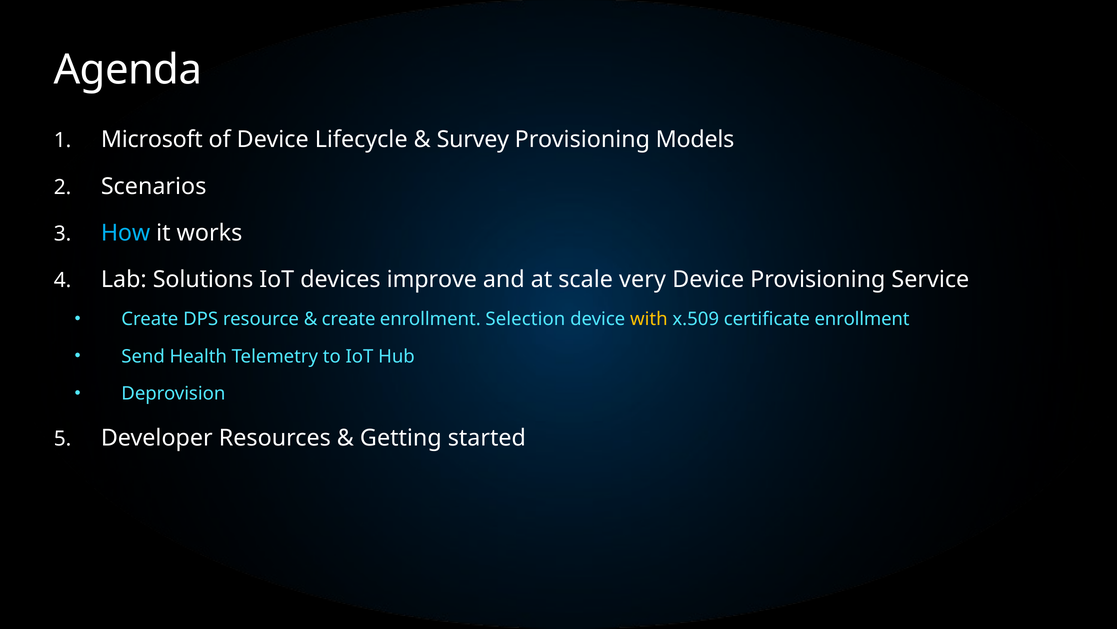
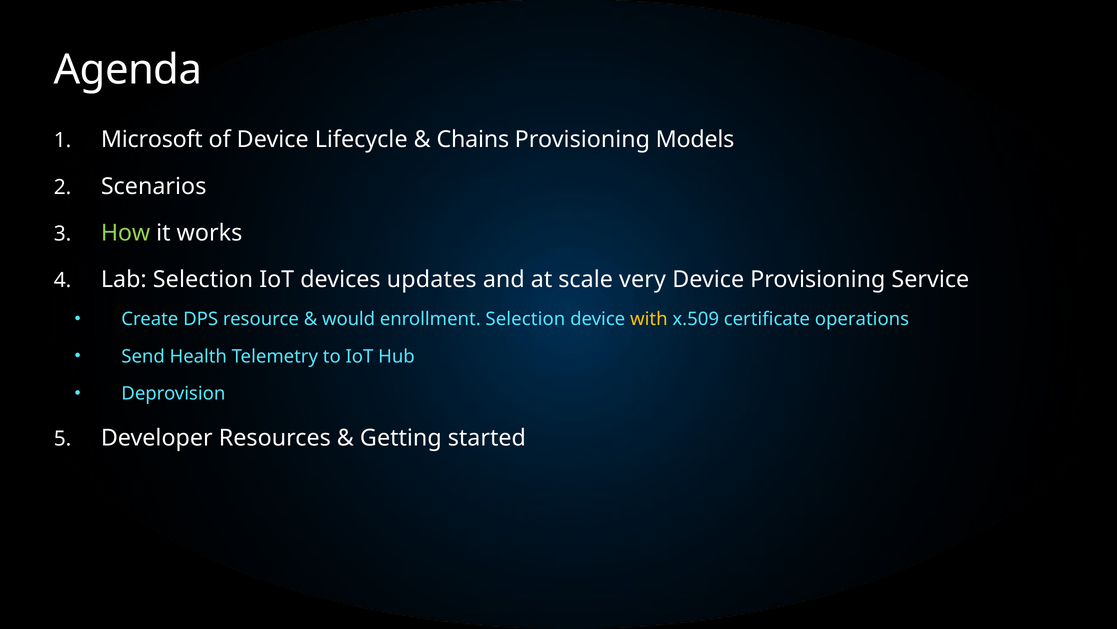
Survey: Survey -> Chains
How colour: light blue -> light green
Lab Solutions: Solutions -> Selection
improve: improve -> updates
create at (349, 319): create -> would
certificate enrollment: enrollment -> operations
